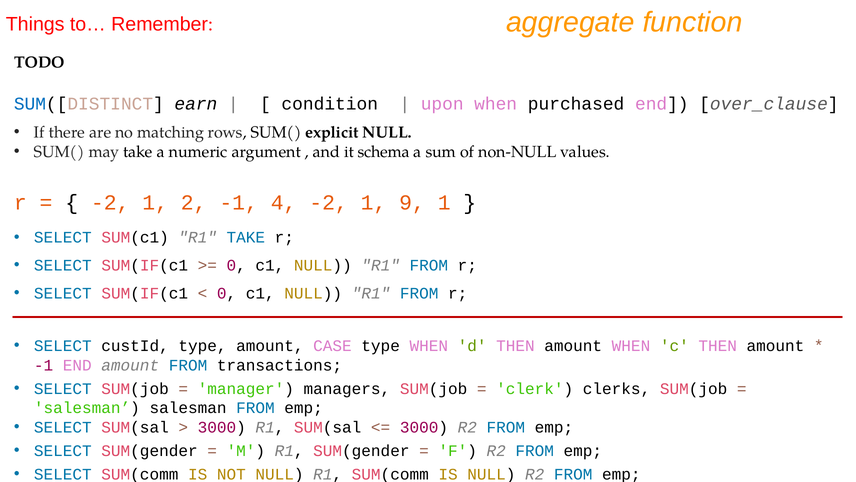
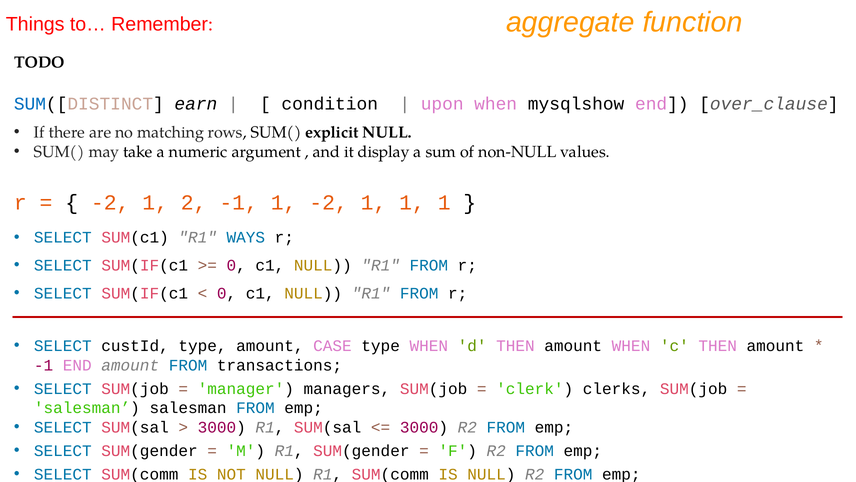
purchased: purchased -> mysqlshow
schema: schema -> display
-1 4: 4 -> 1
-2 1 9: 9 -> 1
R1 TAKE: TAKE -> WAYS
